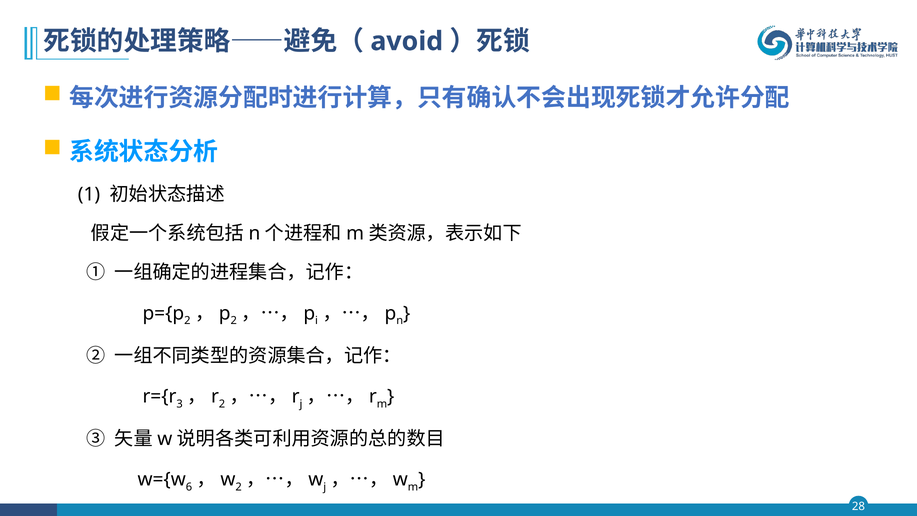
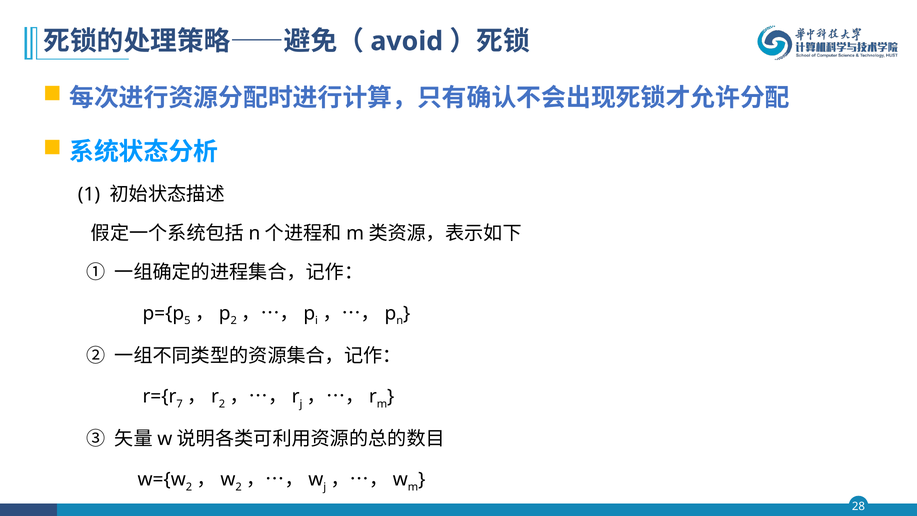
2 at (187, 321): 2 -> 5
3: 3 -> 7
6 at (189, 487): 6 -> 2
